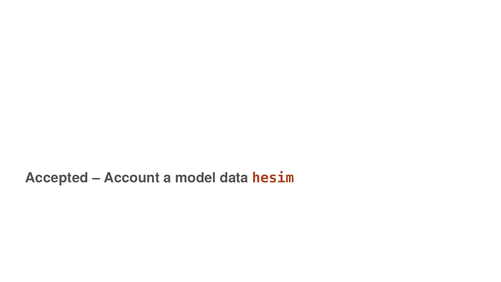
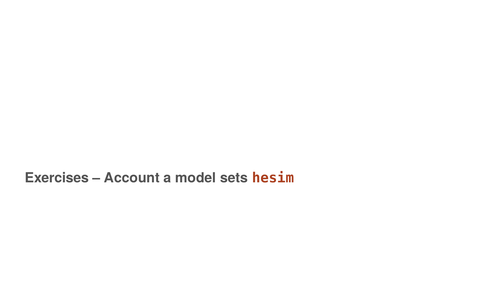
Accepted: Accepted -> Exercises
data: data -> sets
